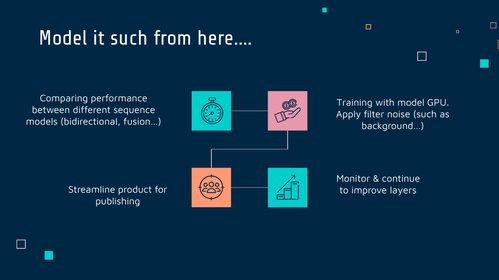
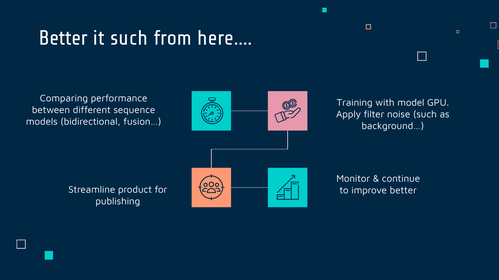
Model at (63, 38): Model -> Better
improve layers: layers -> better
